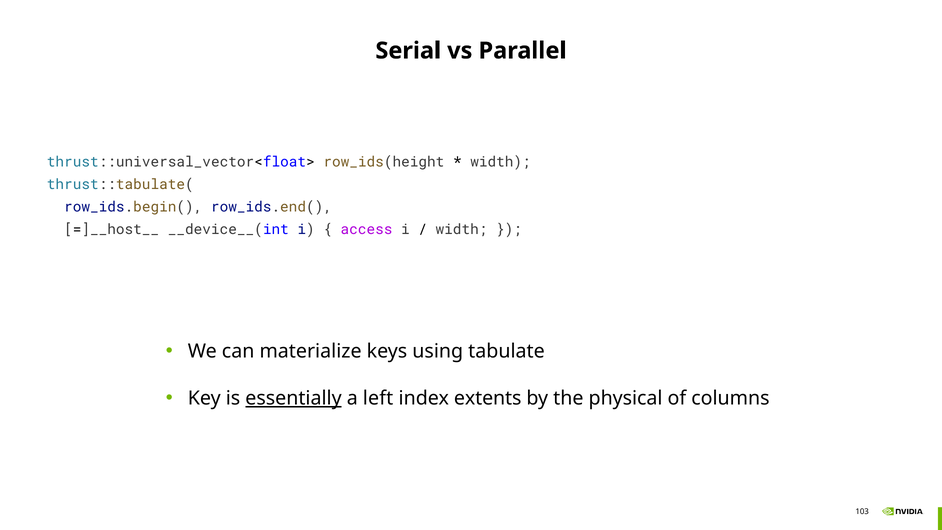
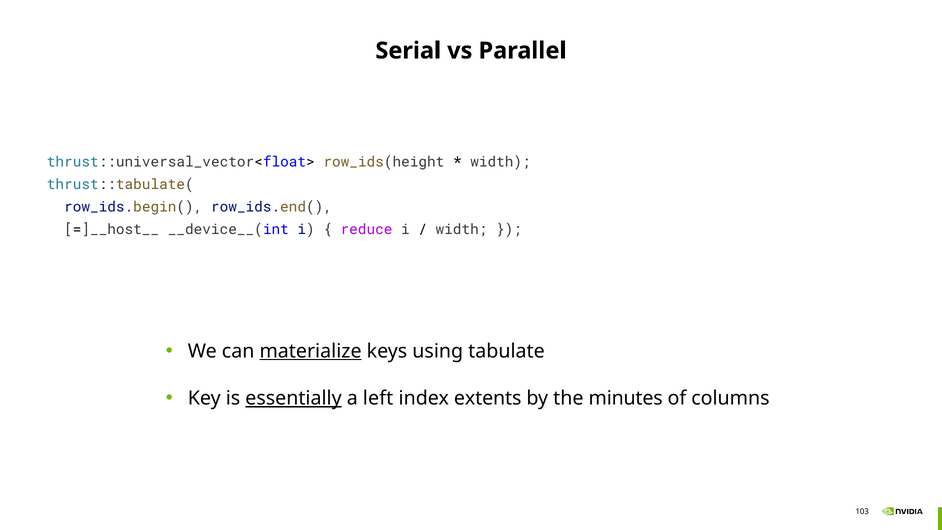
access: access -> reduce
materialize underline: none -> present
physical: physical -> minutes
